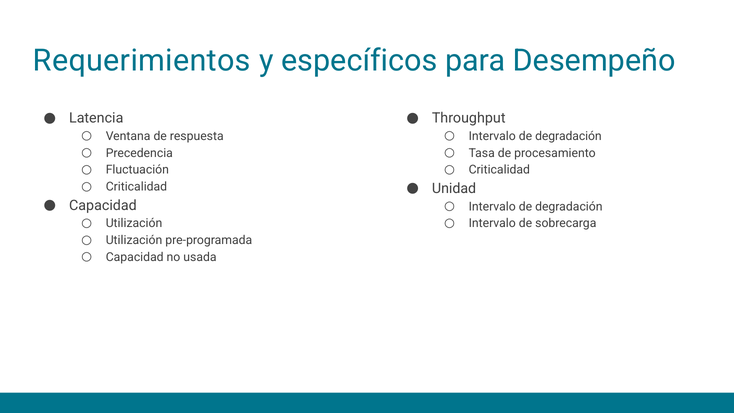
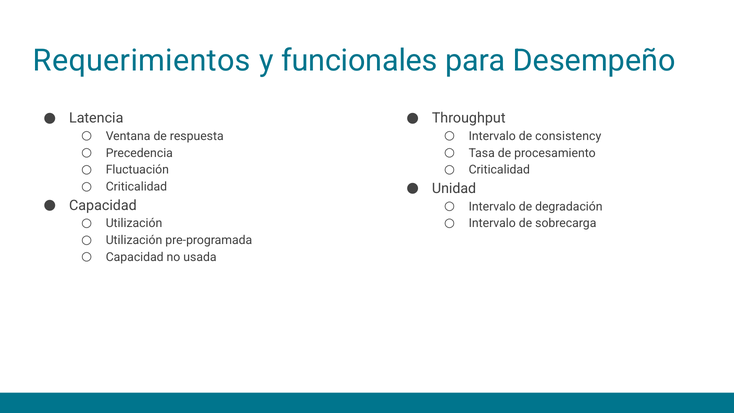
específicos: específicos -> funcionales
degradación at (568, 136): degradación -> consistency
